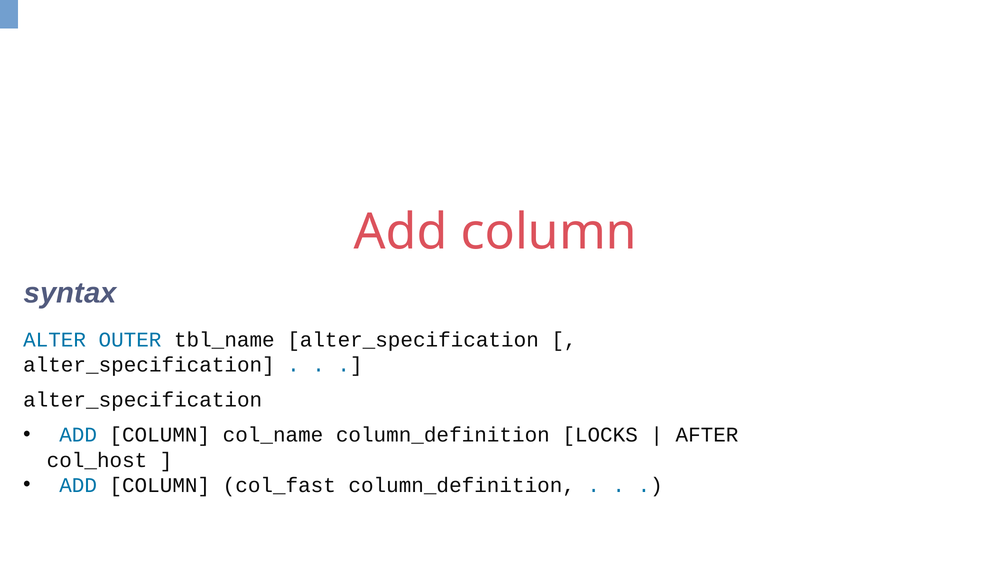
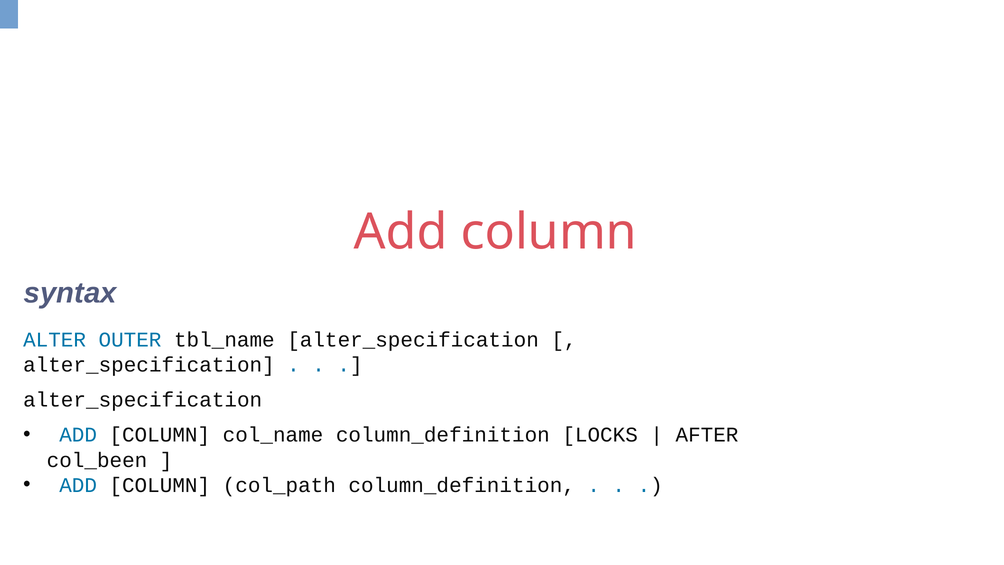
col_host: col_host -> col_been
col_fast: col_fast -> col_path
